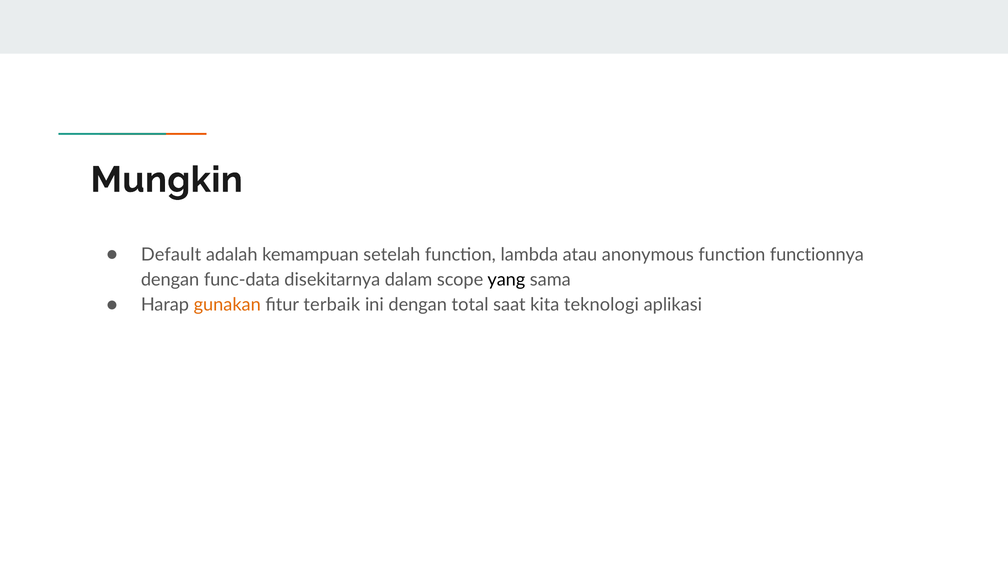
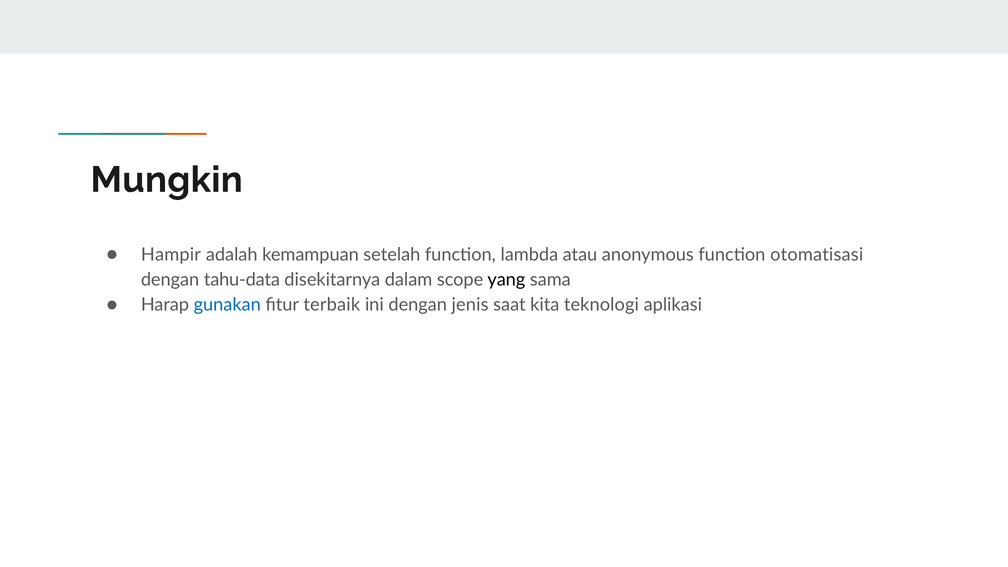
Default: Default -> Hampir
functionnya: functionnya -> otomatisasi
func-data: func-data -> tahu-data
gunakan colour: orange -> blue
total: total -> jenis
